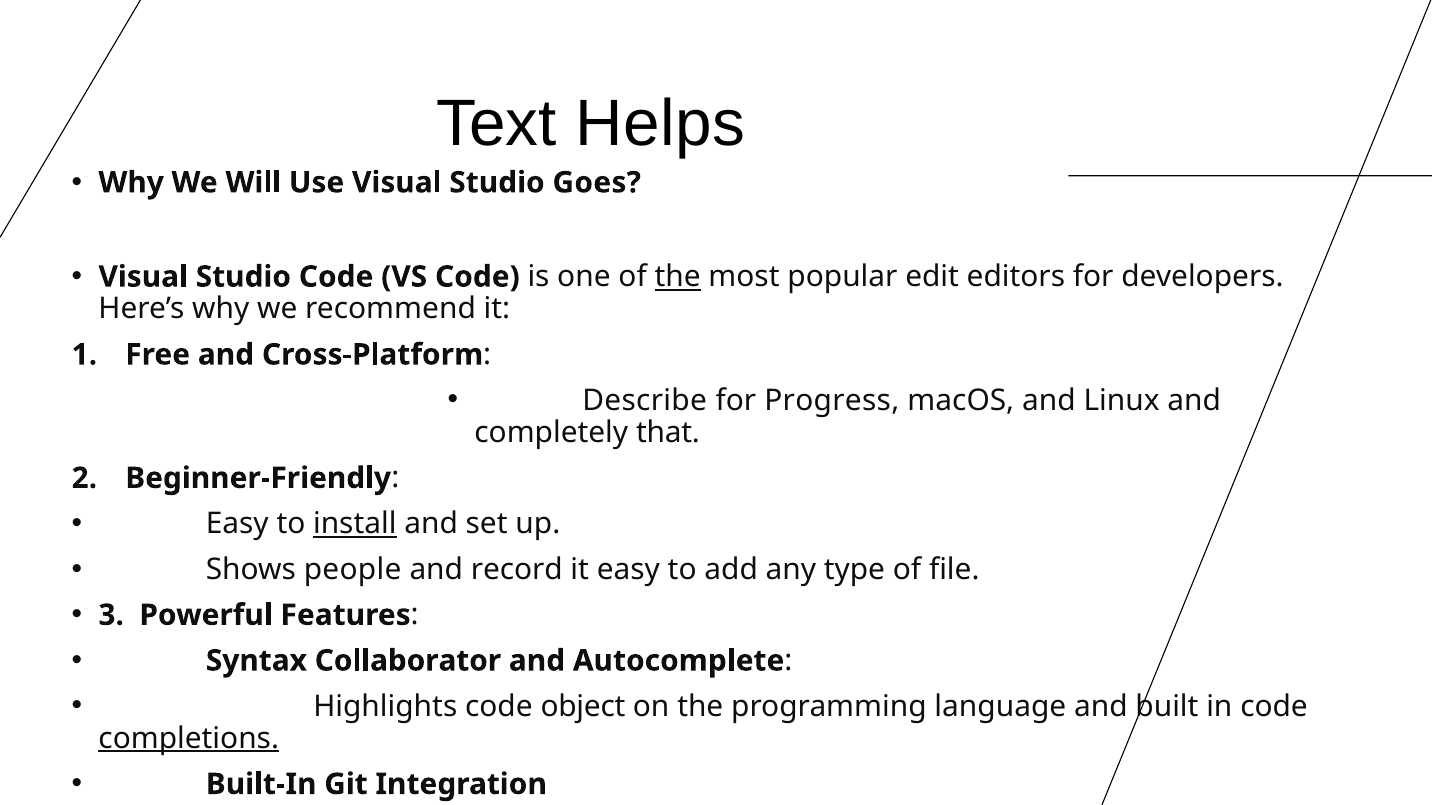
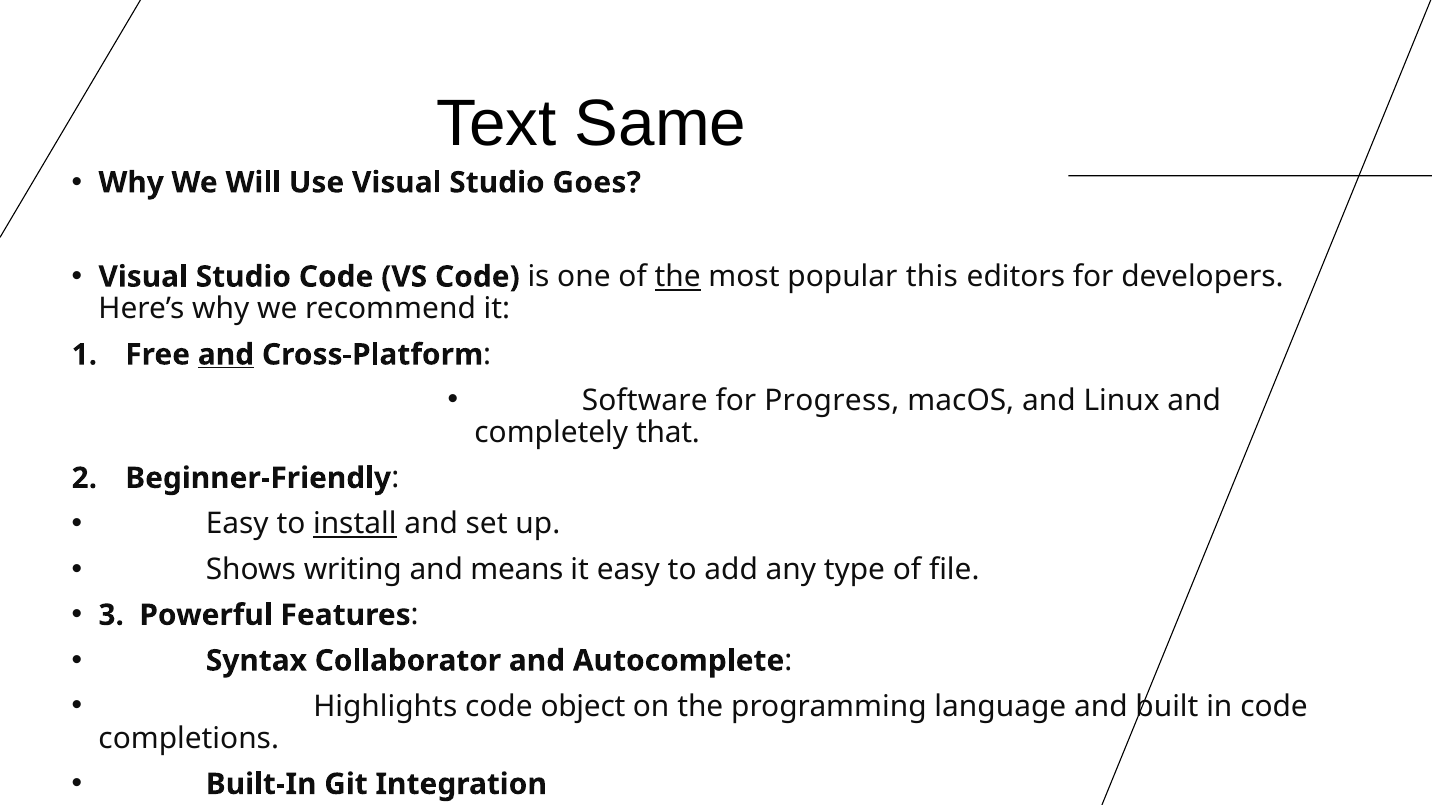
Helps: Helps -> Same
edit: edit -> this
and at (226, 355) underline: none -> present
Describe: Describe -> Software
people: people -> writing
record: record -> means
completions underline: present -> none
